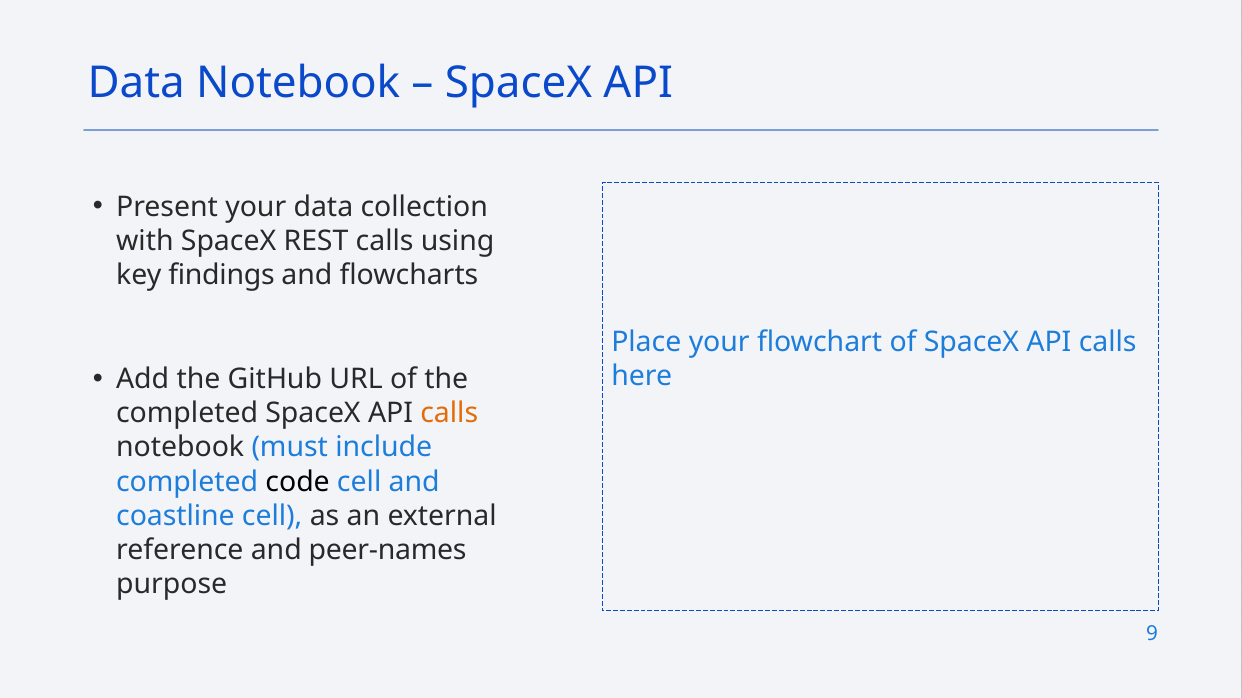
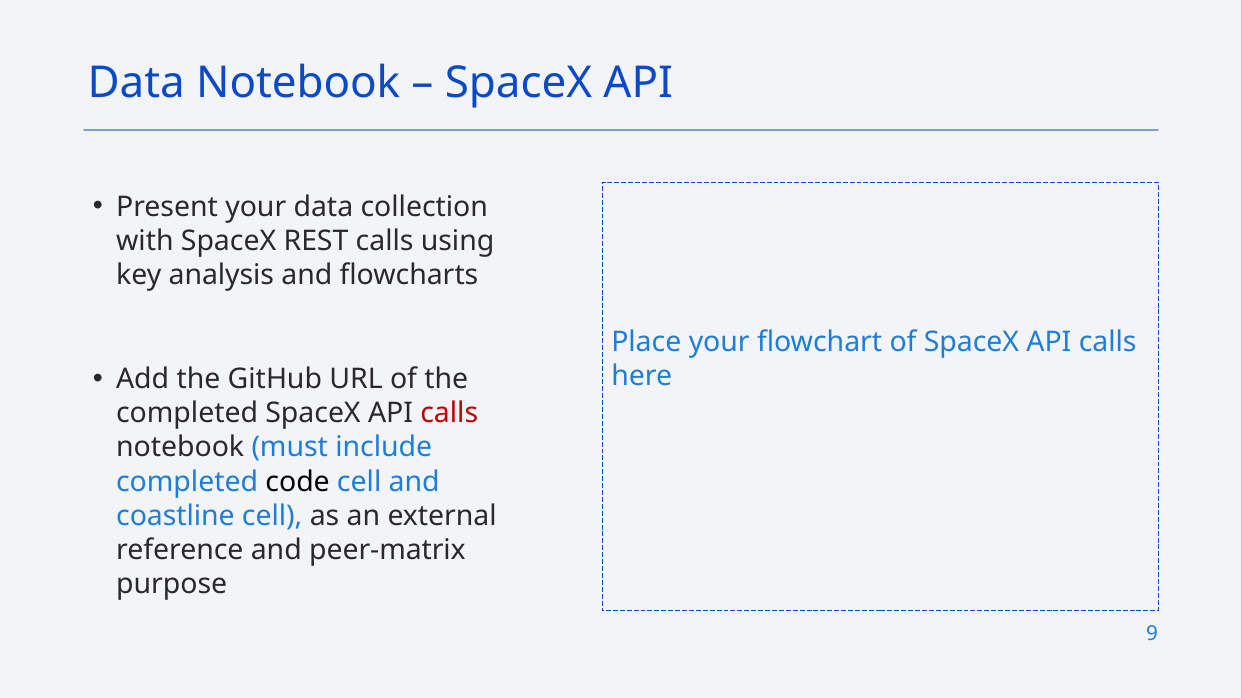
findings: findings -> analysis
calls at (449, 414) colour: orange -> red
peer-names: peer-names -> peer-matrix
